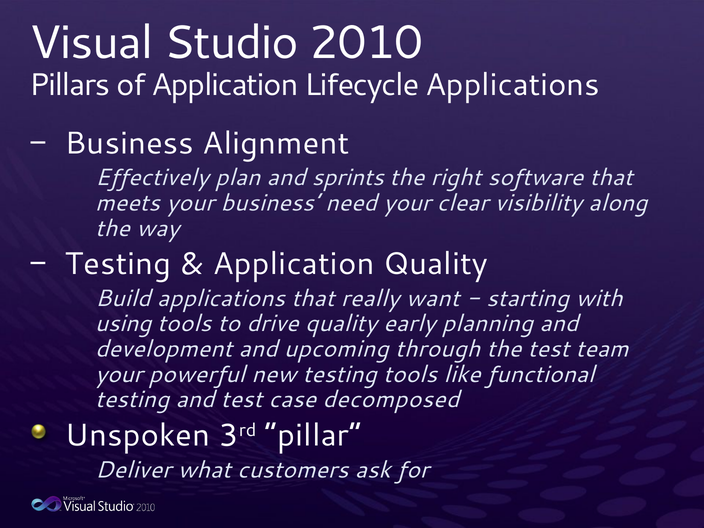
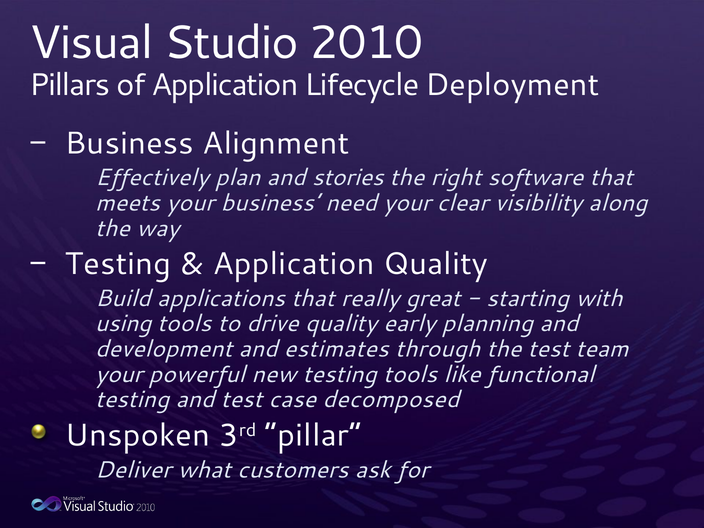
Lifecycle Applications: Applications -> Deployment
sprints: sprints -> stories
want: want -> great
upcoming: upcoming -> estimates
